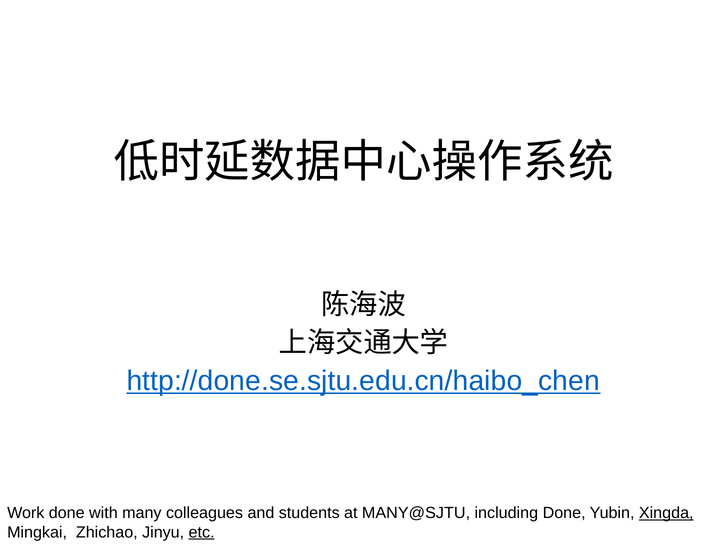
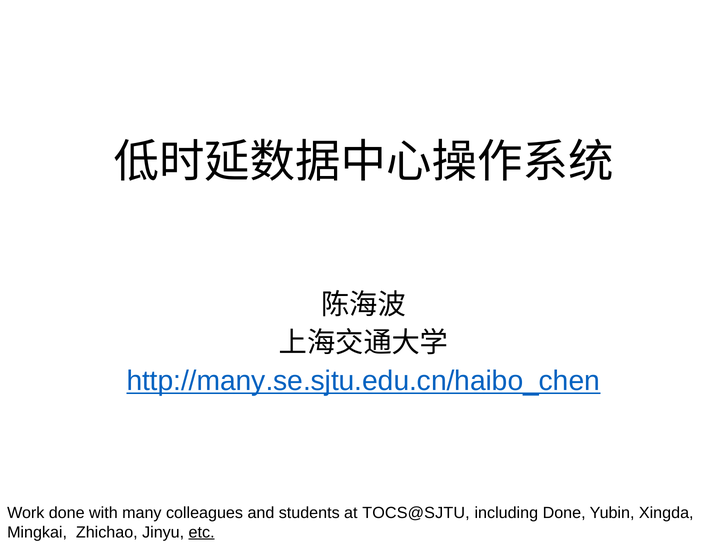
http://done.se.sjtu.edu.cn/haibo_chen: http://done.se.sjtu.edu.cn/haibo_chen -> http://many.se.sjtu.edu.cn/haibo_chen
MANY@SJTU: MANY@SJTU -> TOCS@SJTU
Xingda underline: present -> none
